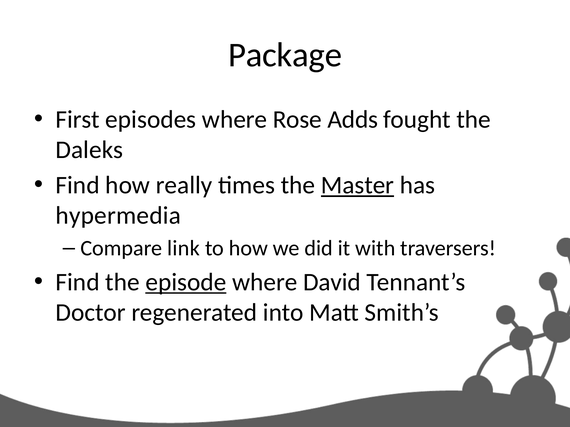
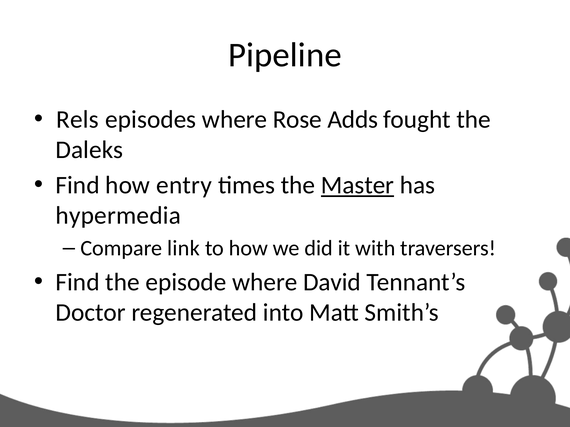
Package: Package -> Pipeline
First: First -> Rels
really: really -> entry
episode underline: present -> none
